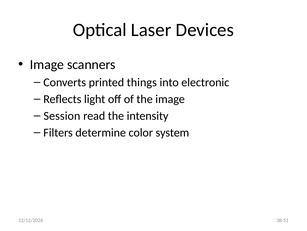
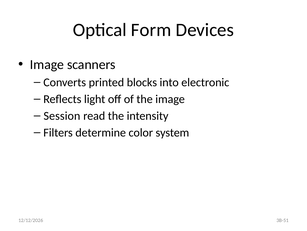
Laser: Laser -> Form
things: things -> blocks
